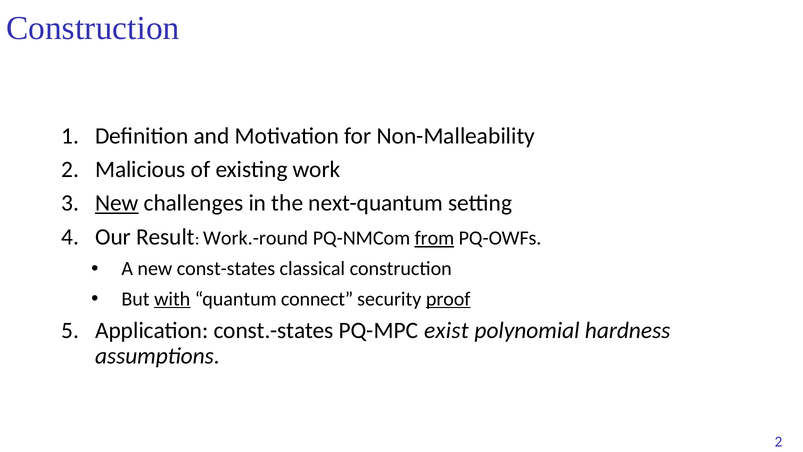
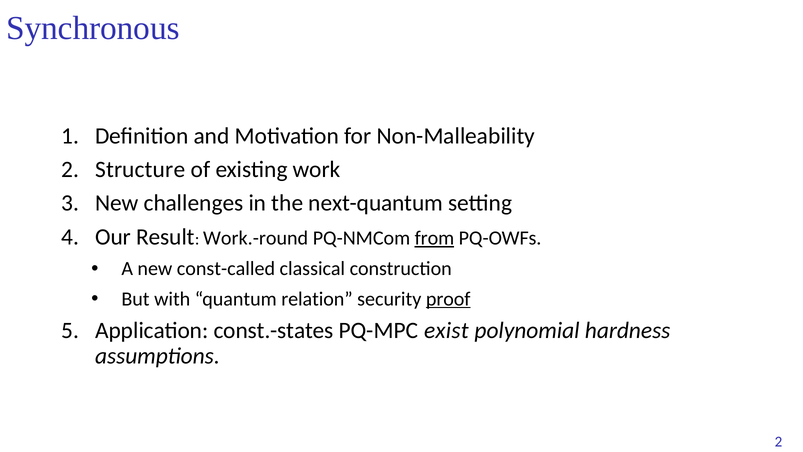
Construction at (93, 28): Construction -> Synchronous
Malicious: Malicious -> Structure
New at (117, 203) underline: present -> none
const-states: const-states -> const-called
with underline: present -> none
connect: connect -> relation
